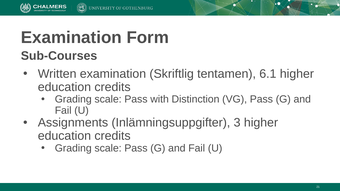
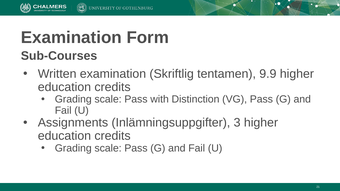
6.1: 6.1 -> 9.9
